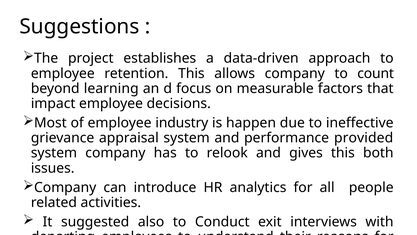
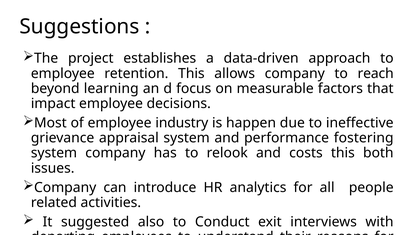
count: count -> reach
provided: provided -> fostering
gives: gives -> costs
